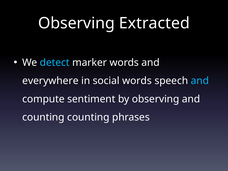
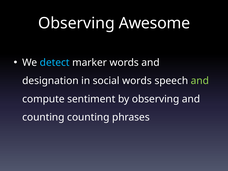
Extracted: Extracted -> Awesome
everywhere: everywhere -> designation
and at (200, 81) colour: light blue -> light green
